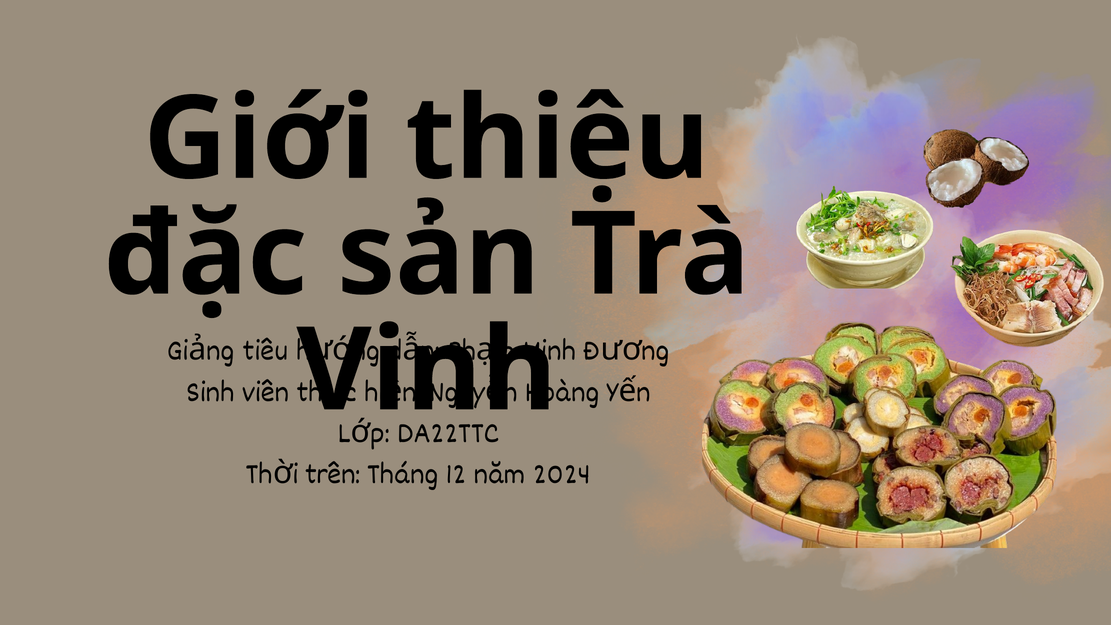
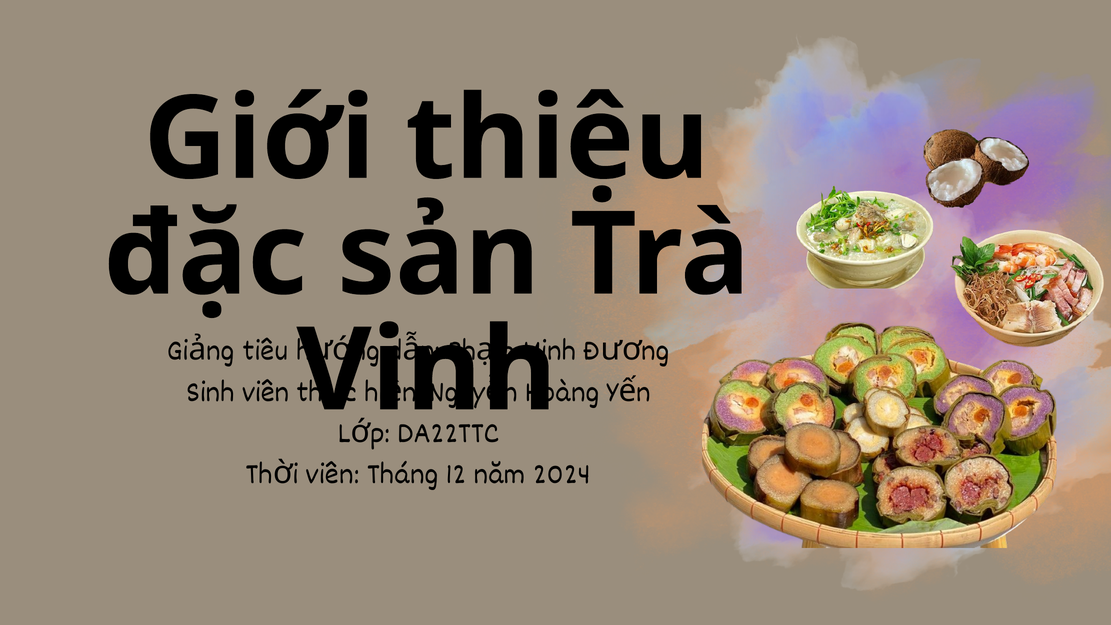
trên at (333, 473): trên -> viên
